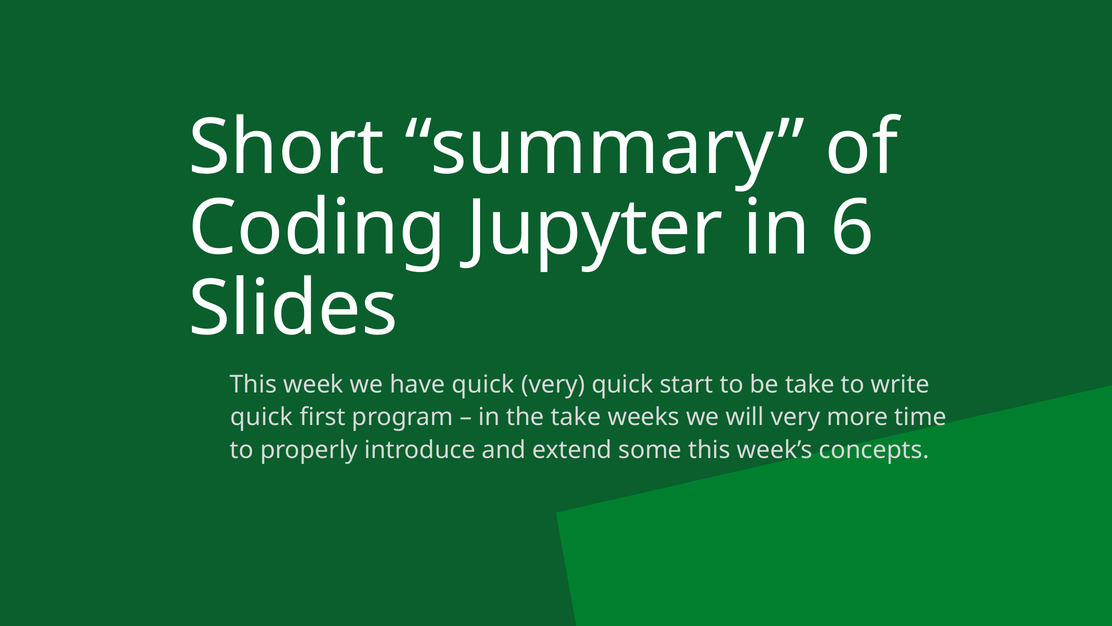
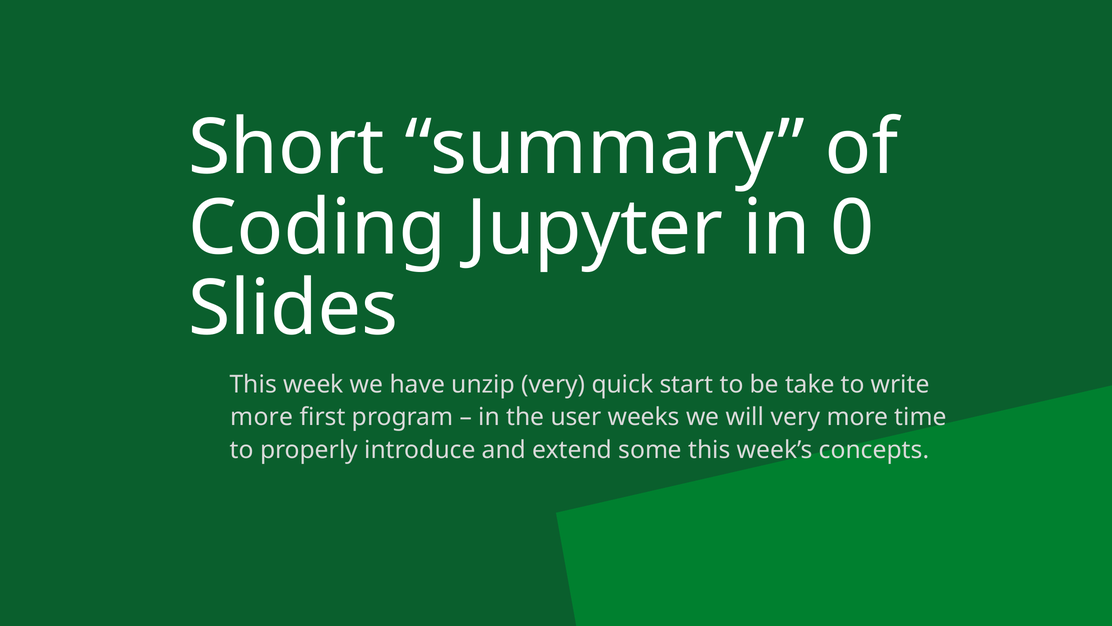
6: 6 -> 0
have quick: quick -> unzip
quick at (262, 417): quick -> more
the take: take -> user
